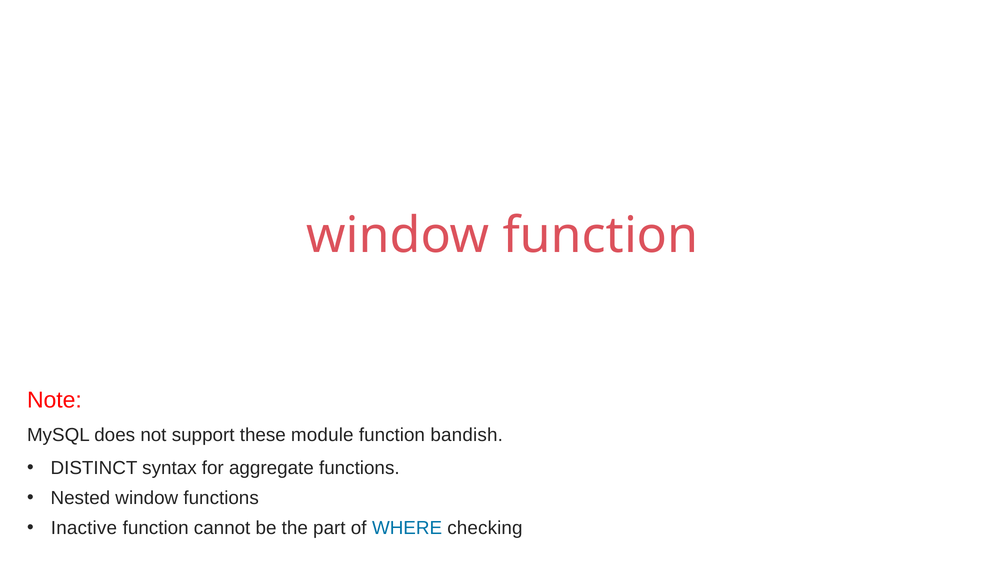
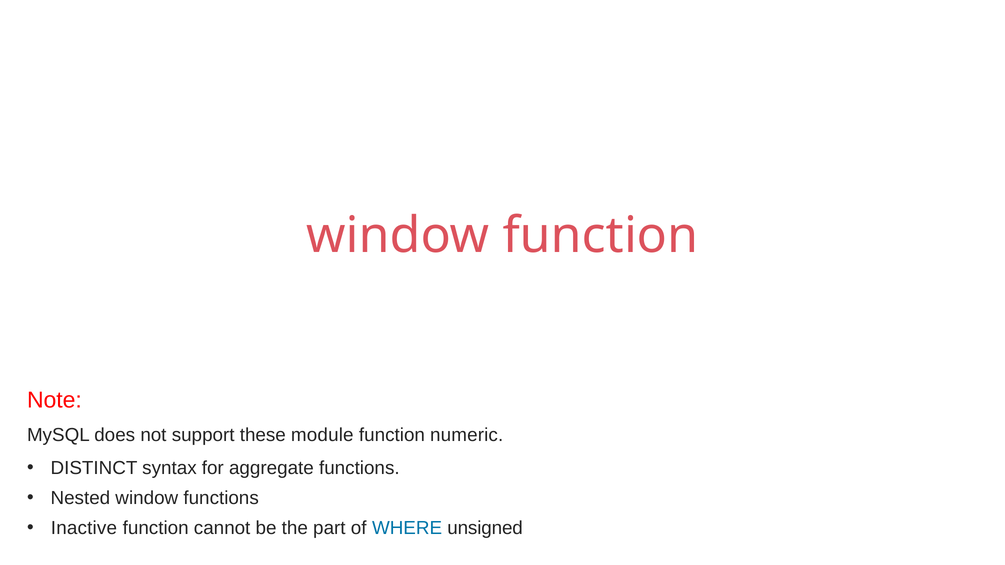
bandish: bandish -> numeric
checking: checking -> unsigned
